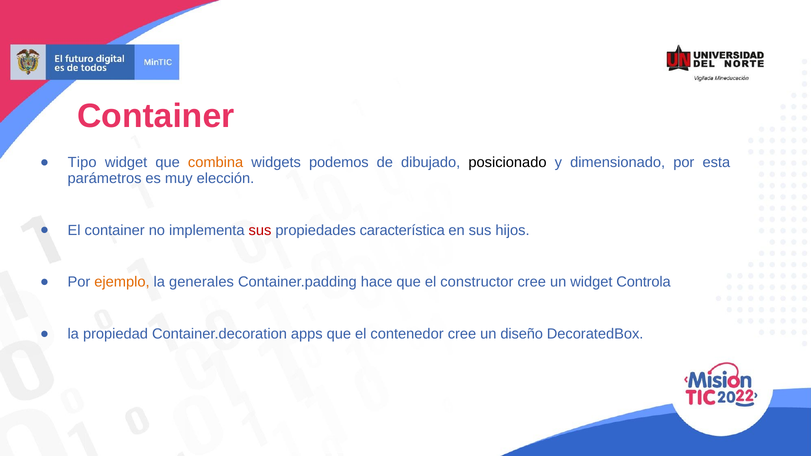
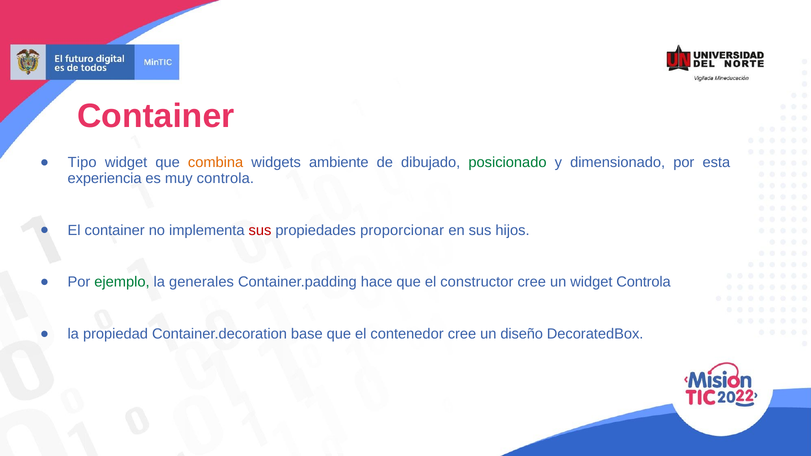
podemos: podemos -> ambiente
posicionado colour: black -> green
parámetros: parámetros -> experiencia
muy elección: elección -> controla
característica: característica -> proporcionar
ejemplo colour: orange -> green
apps: apps -> base
